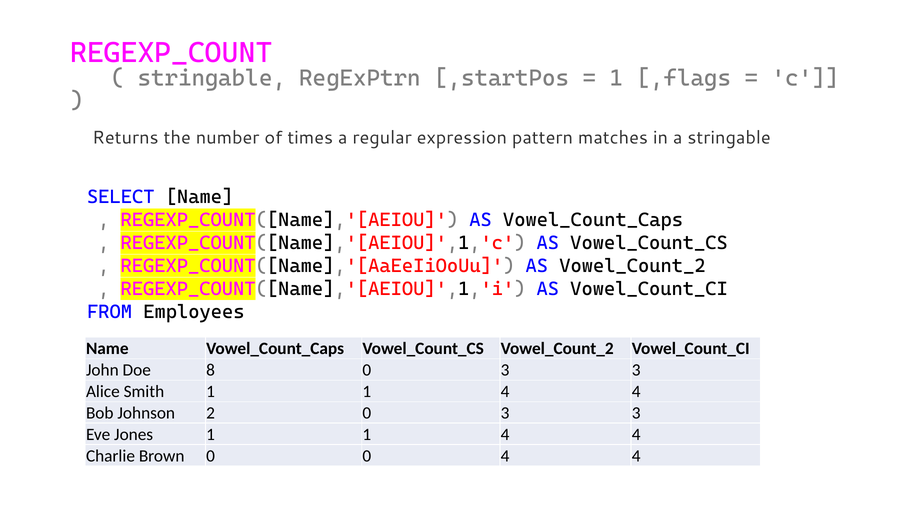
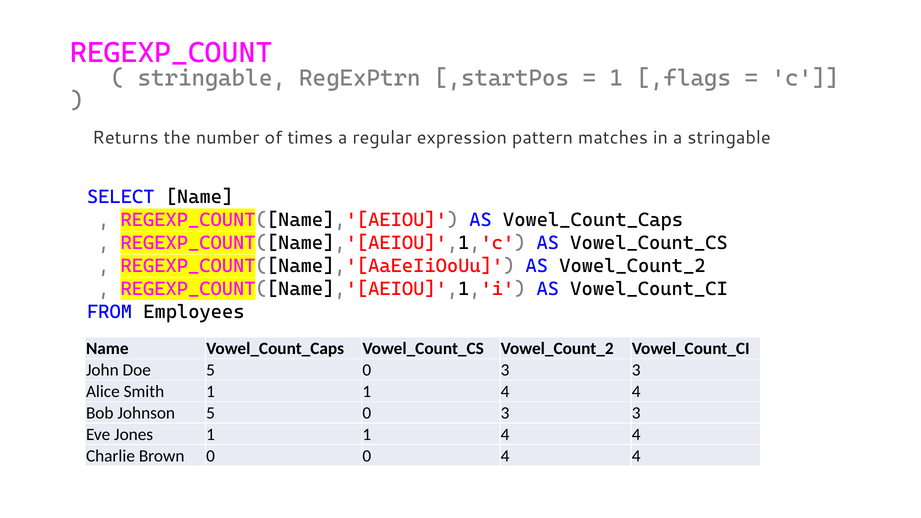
Doe 8: 8 -> 5
Johnson 2: 2 -> 5
